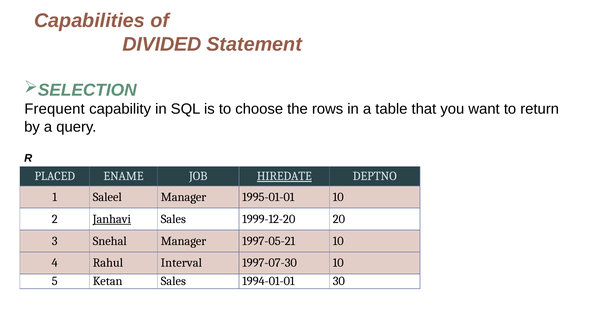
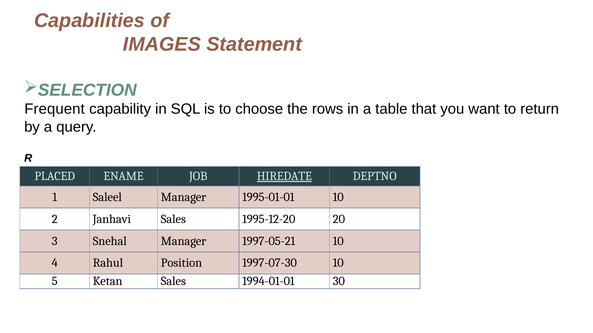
DIVIDED: DIVIDED -> IMAGES
Janhavi underline: present -> none
1999-12-20: 1999-12-20 -> 1995-12-20
Interval: Interval -> Position
